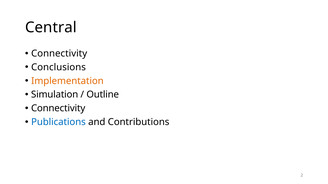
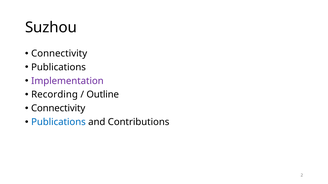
Central: Central -> Suzhou
Conclusions at (58, 67): Conclusions -> Publications
Implementation colour: orange -> purple
Simulation: Simulation -> Recording
